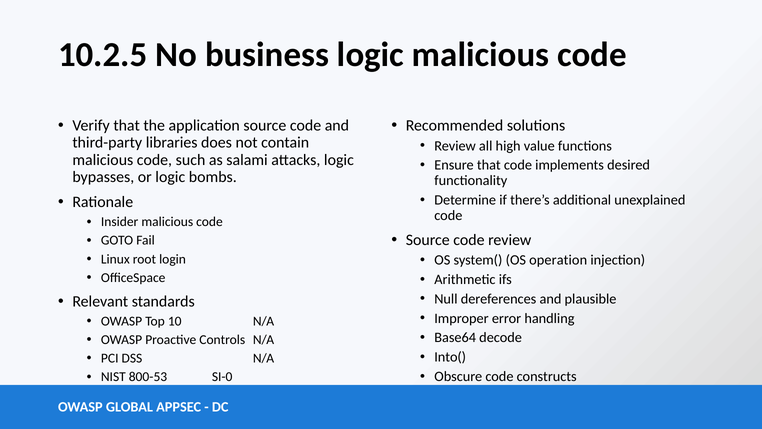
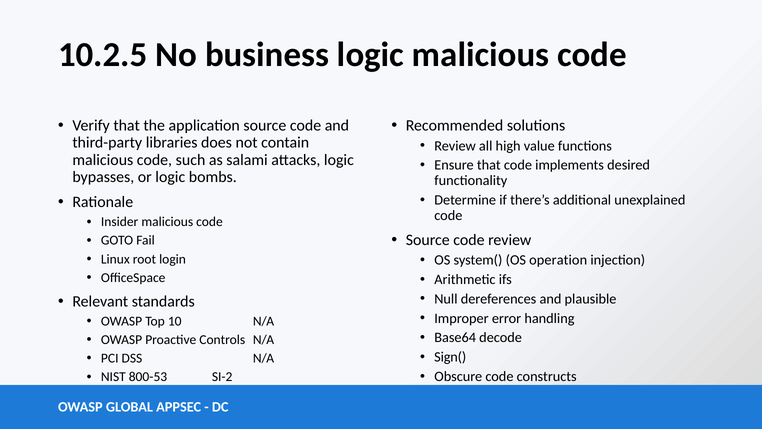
Into(: Into( -> Sign(
SI-0: SI-0 -> SI-2
